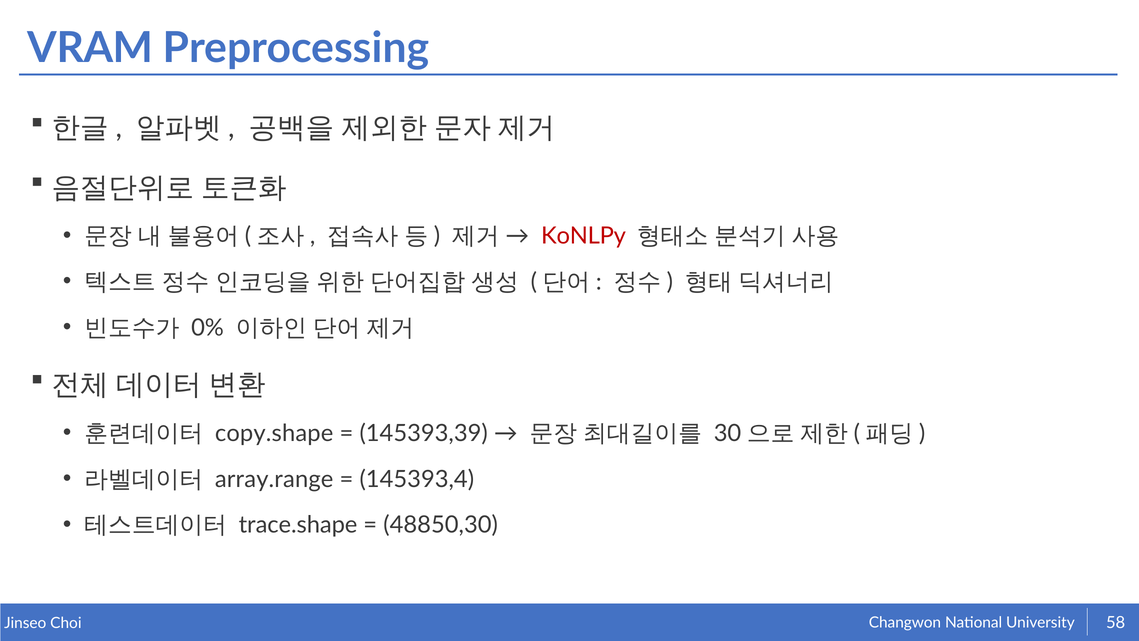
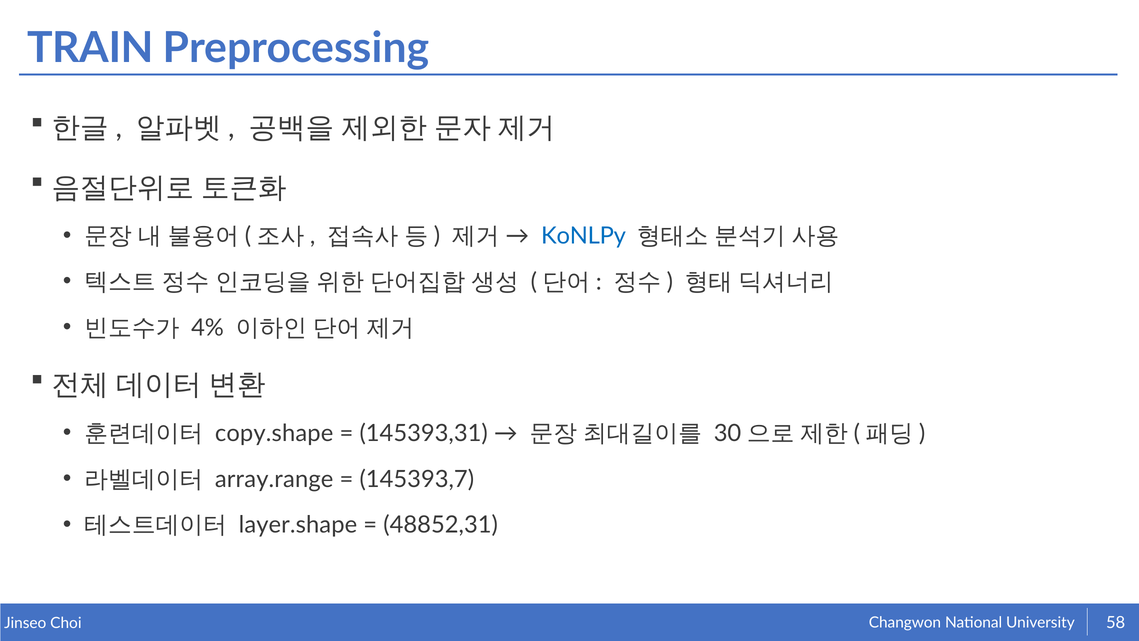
VRAM: VRAM -> TRAIN
KoNLPy colour: red -> blue
0%: 0% -> 4%
145393,39: 145393,39 -> 145393,31
145393,4: 145393,4 -> 145393,7
trace.shape: trace.shape -> layer.shape
48850,30: 48850,30 -> 48852,31
